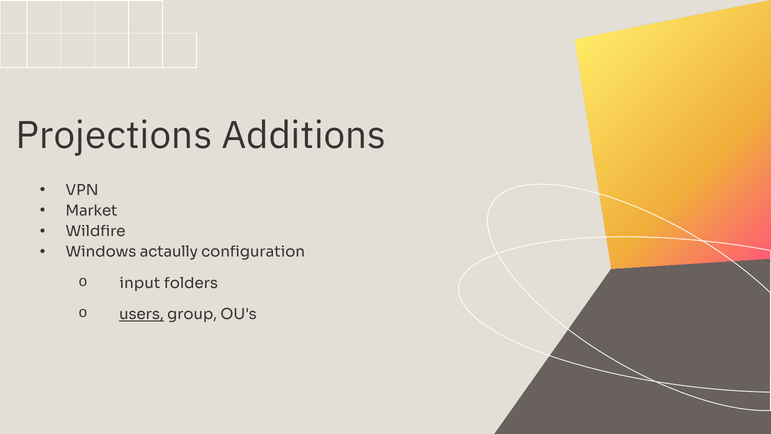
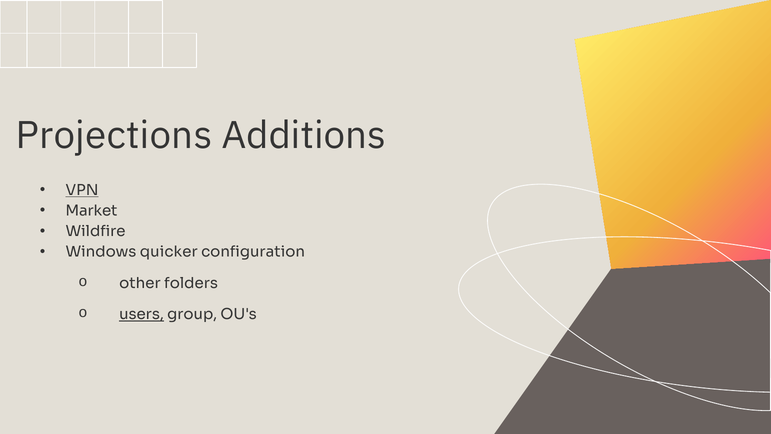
VPN underline: none -> present
actaully: actaully -> quicker
input: input -> other
